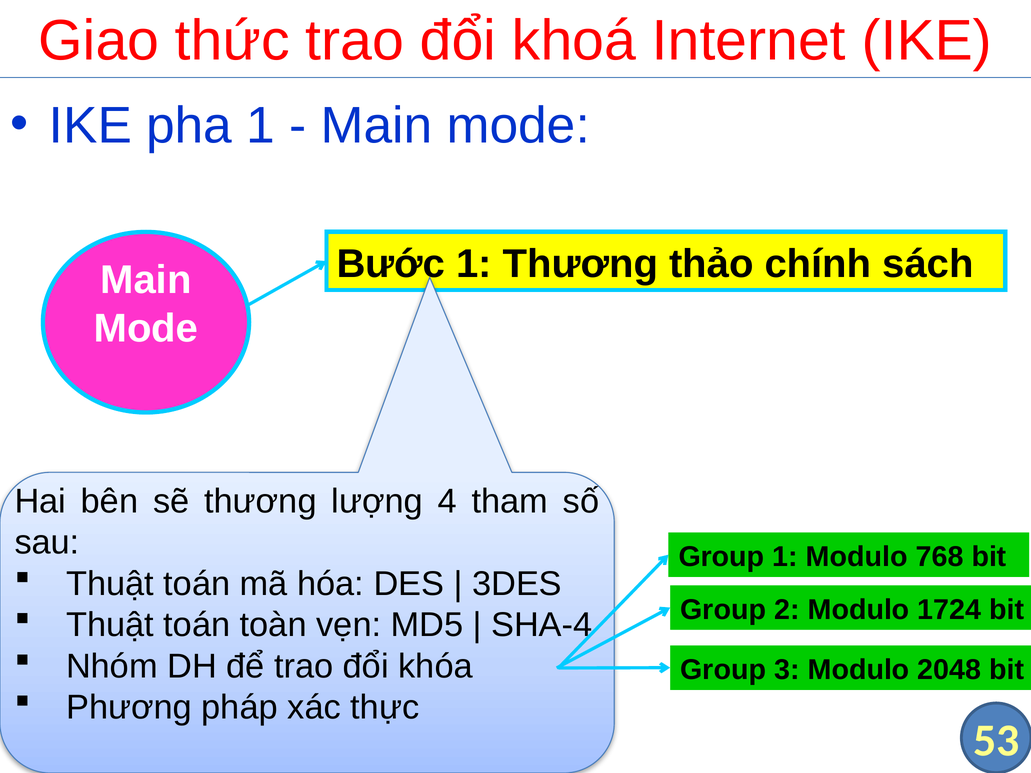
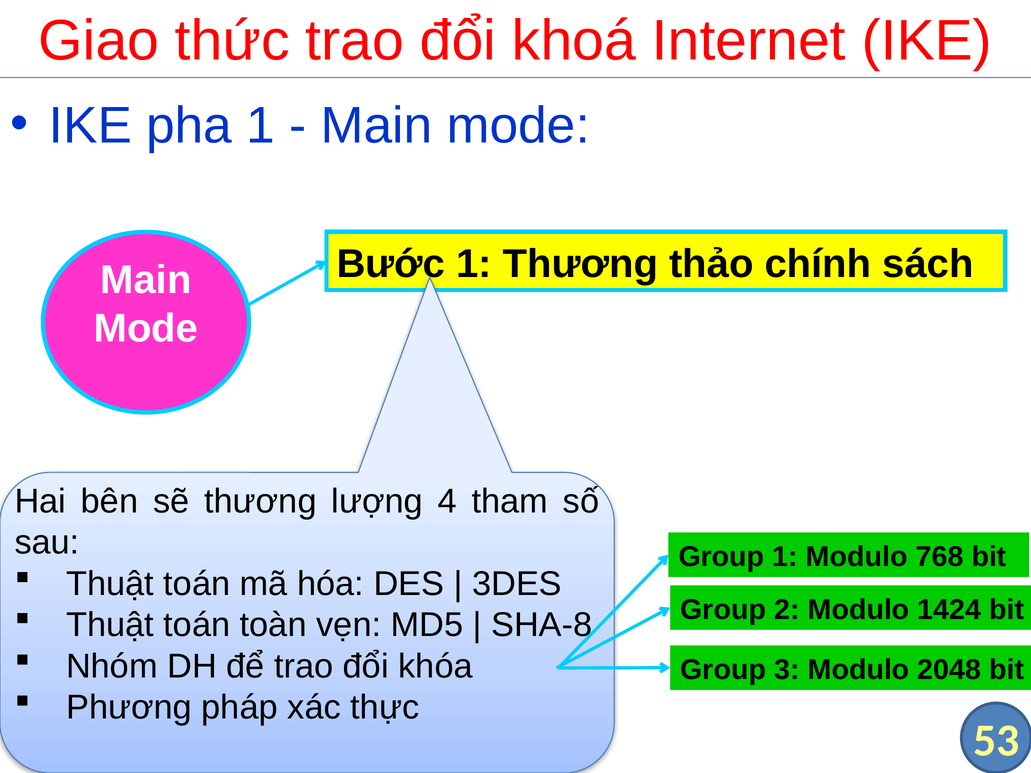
1724: 1724 -> 1424
SHA-4: SHA-4 -> SHA-8
